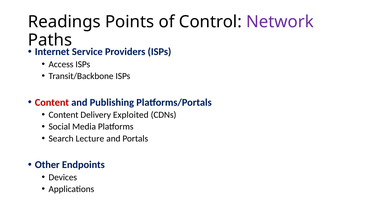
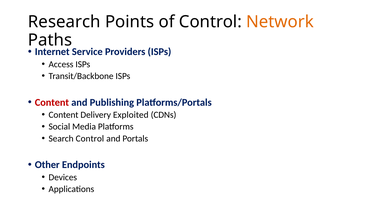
Readings: Readings -> Research
Network colour: purple -> orange
Search Lecture: Lecture -> Control
